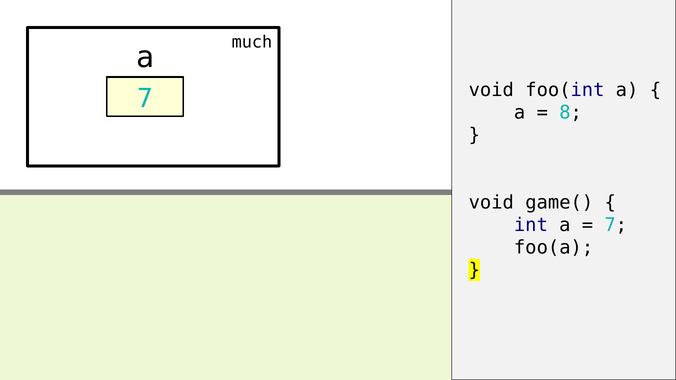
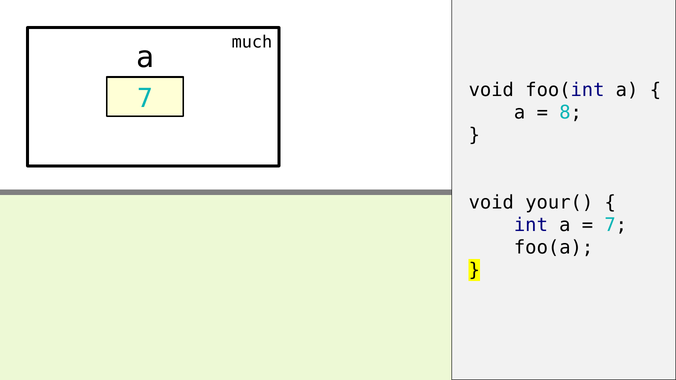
game(: game( -> your(
